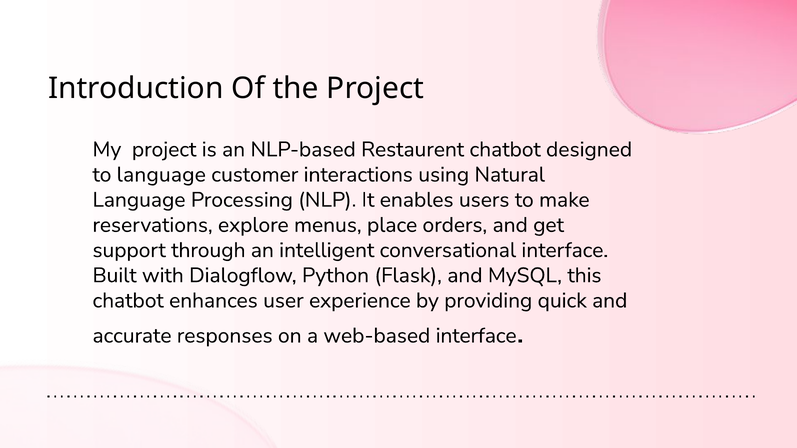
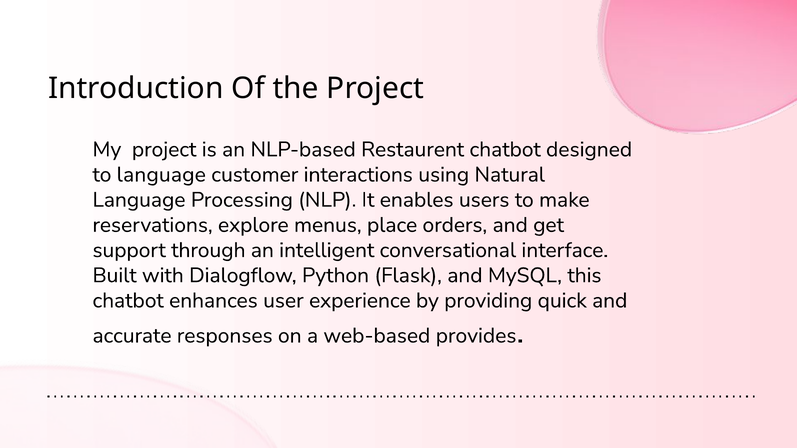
web-based interface: interface -> provides
